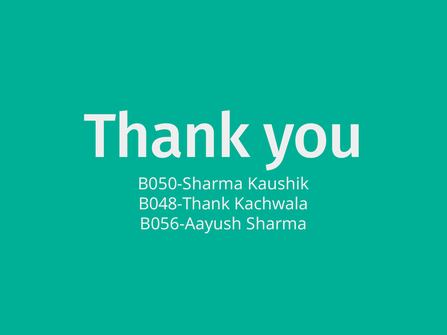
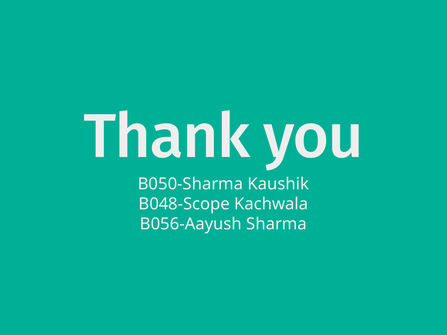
B048-Thank: B048-Thank -> B048-Scope
